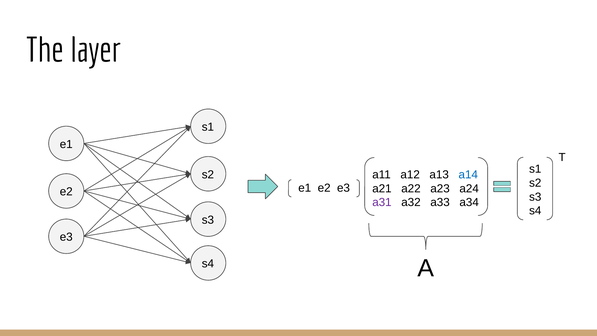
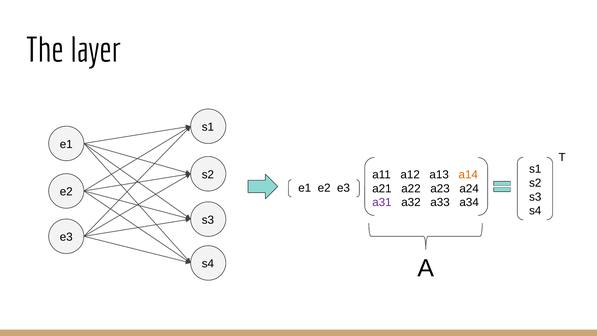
a14 colour: blue -> orange
